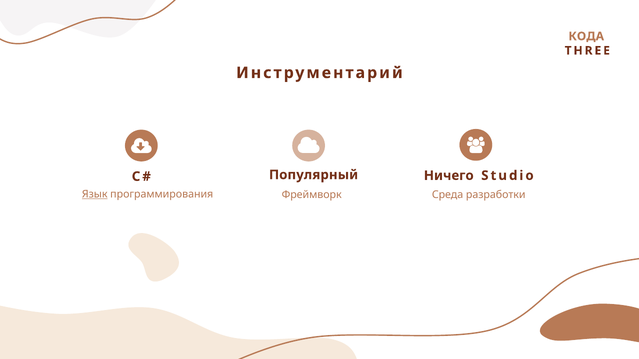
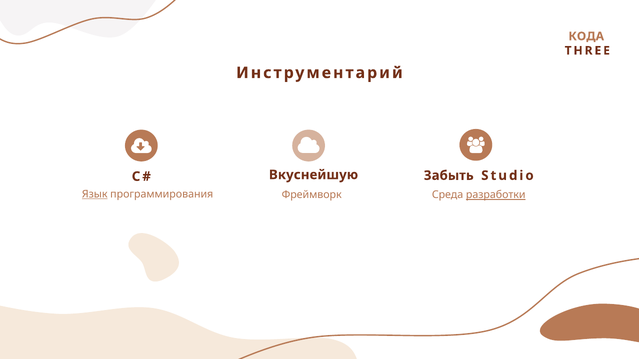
Популярный: Популярный -> Вкуснейшую
Ничего: Ничего -> Забыть
разработки underline: none -> present
